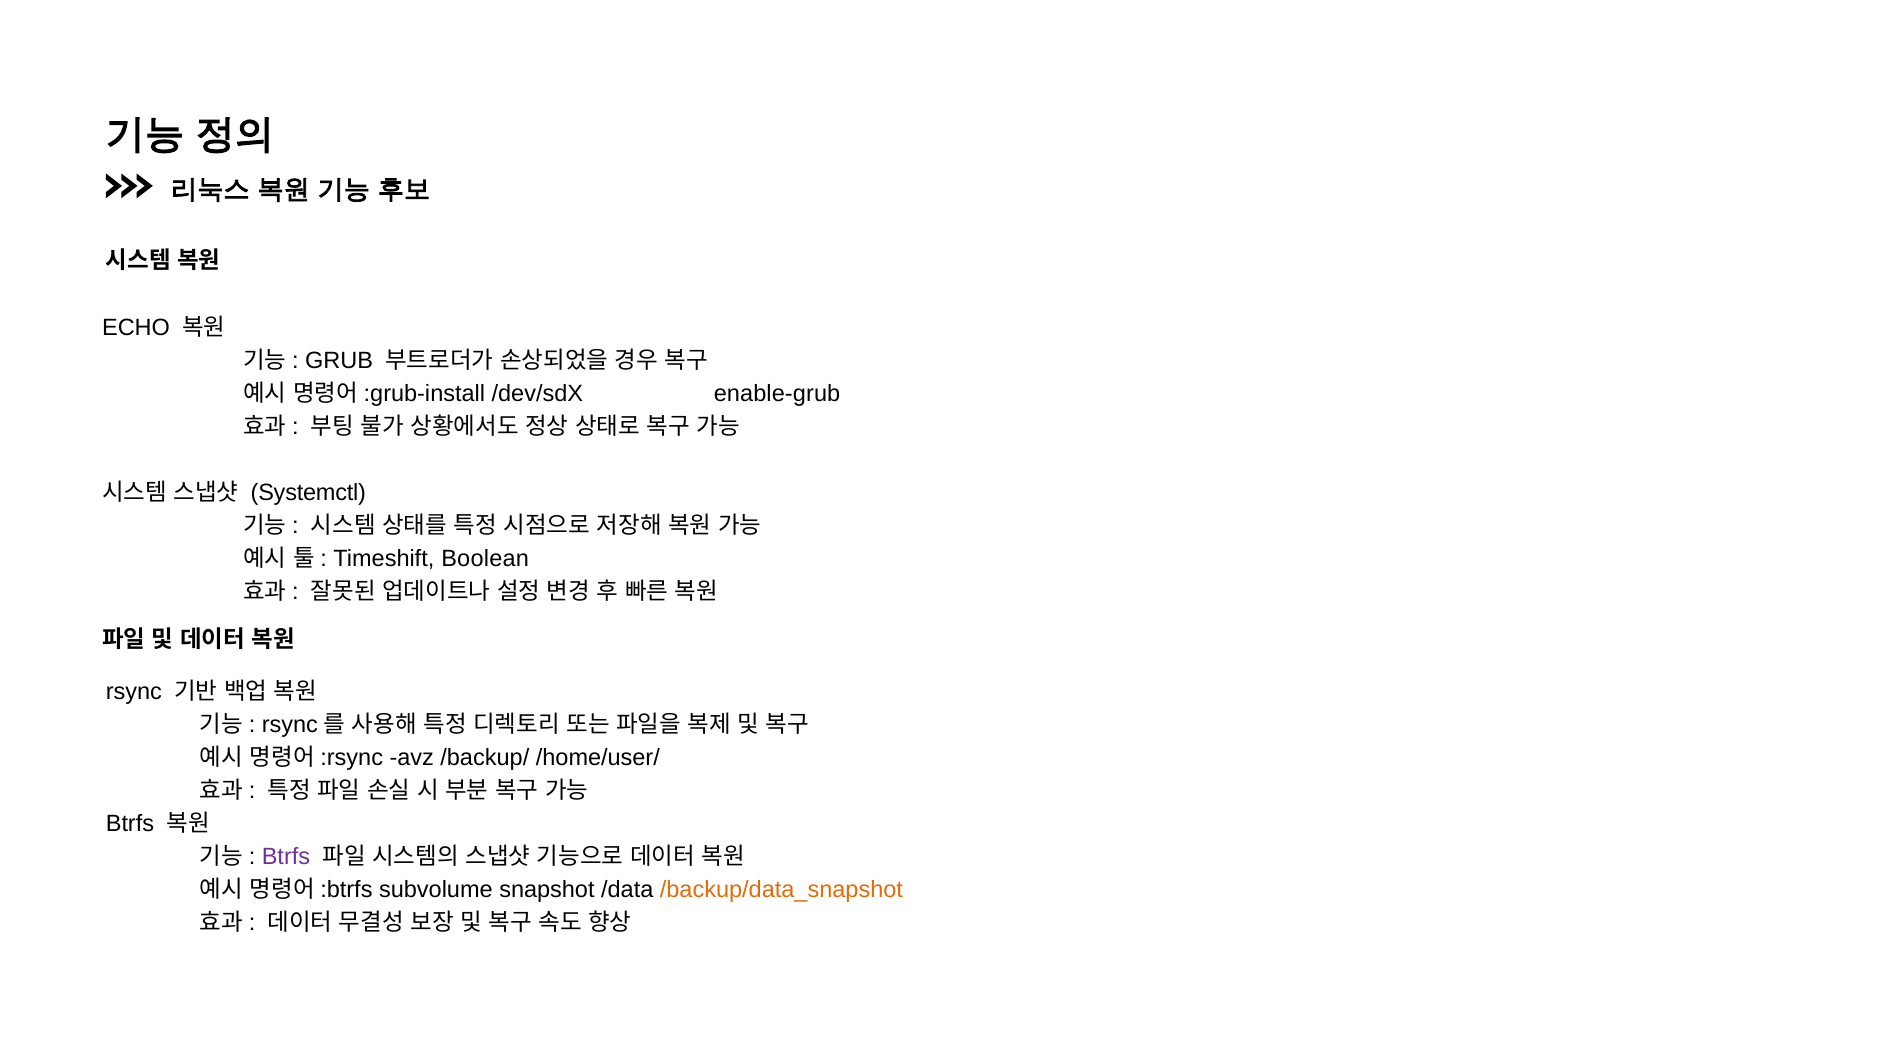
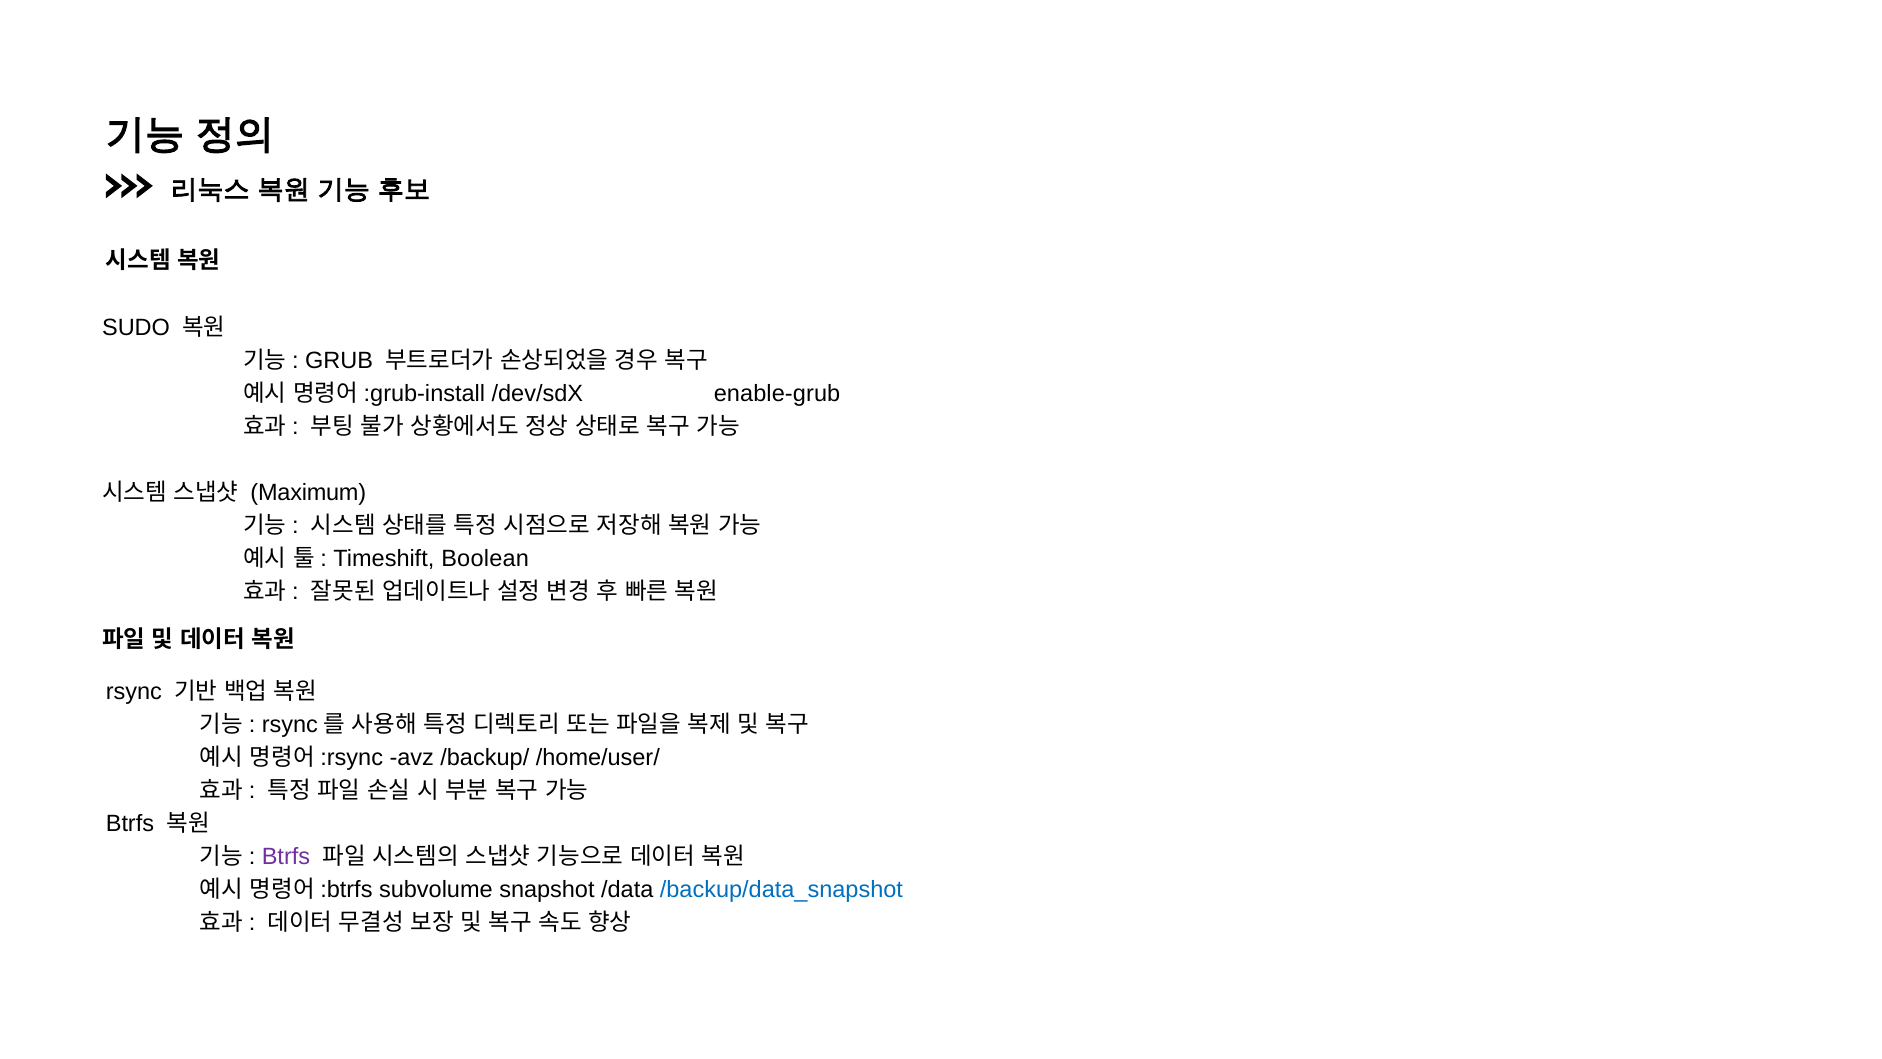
ECHO: ECHO -> SUDO
Systemctl: Systemctl -> Maximum
/backup/data_snapshot colour: orange -> blue
